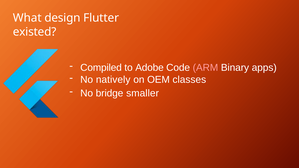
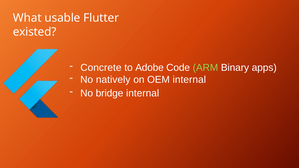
design: design -> usable
Compiled: Compiled -> Concrete
ARM colour: pink -> light green
OEM classes: classes -> internal
bridge smaller: smaller -> internal
